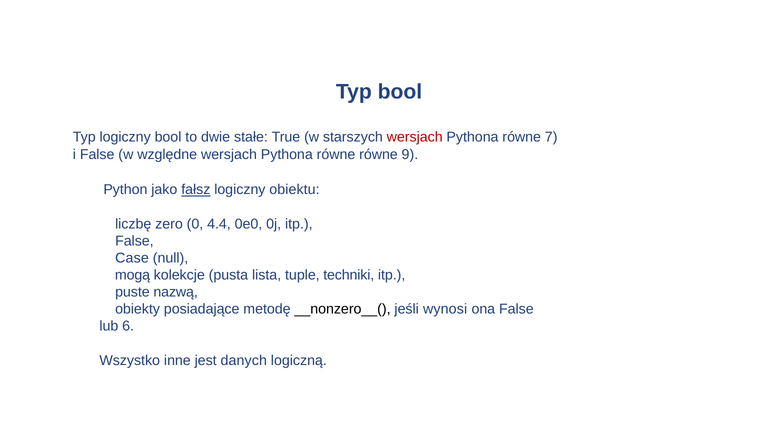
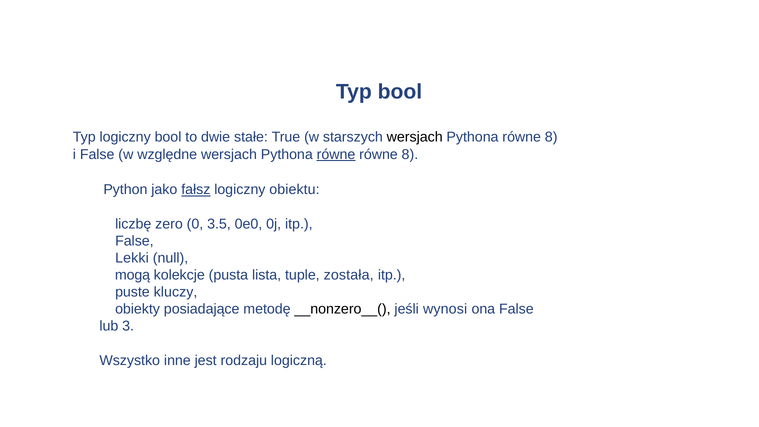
wersjach at (415, 137) colour: red -> black
Pythona równe 7: 7 -> 8
równe at (336, 154) underline: none -> present
9 at (410, 154): 9 -> 8
4.4: 4.4 -> 3.5
Case: Case -> Lekki
techniki: techniki -> została
nazwą: nazwą -> kluczy
6: 6 -> 3
danych: danych -> rodzaju
